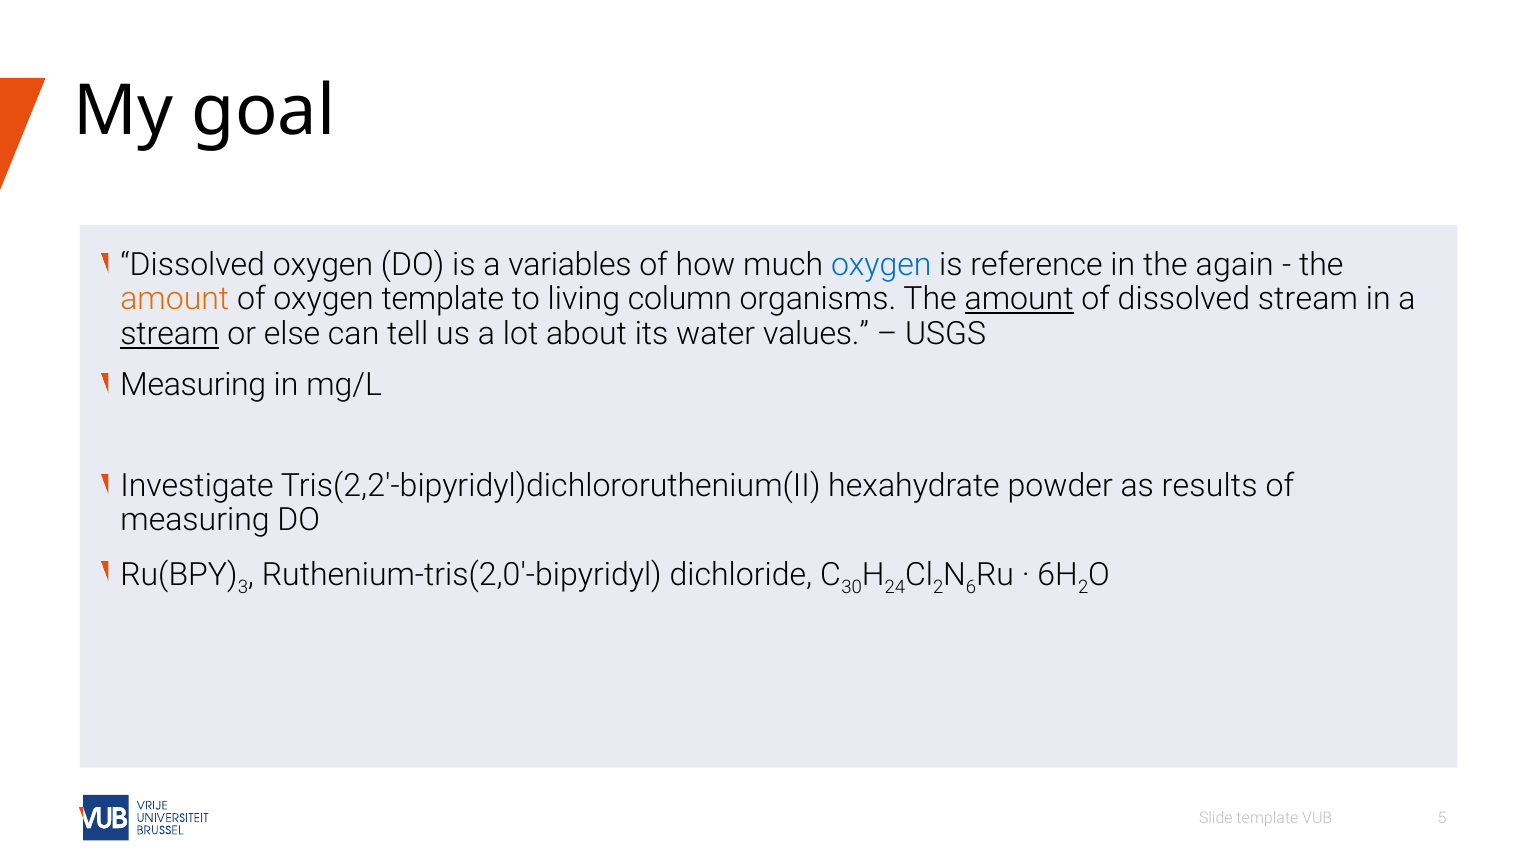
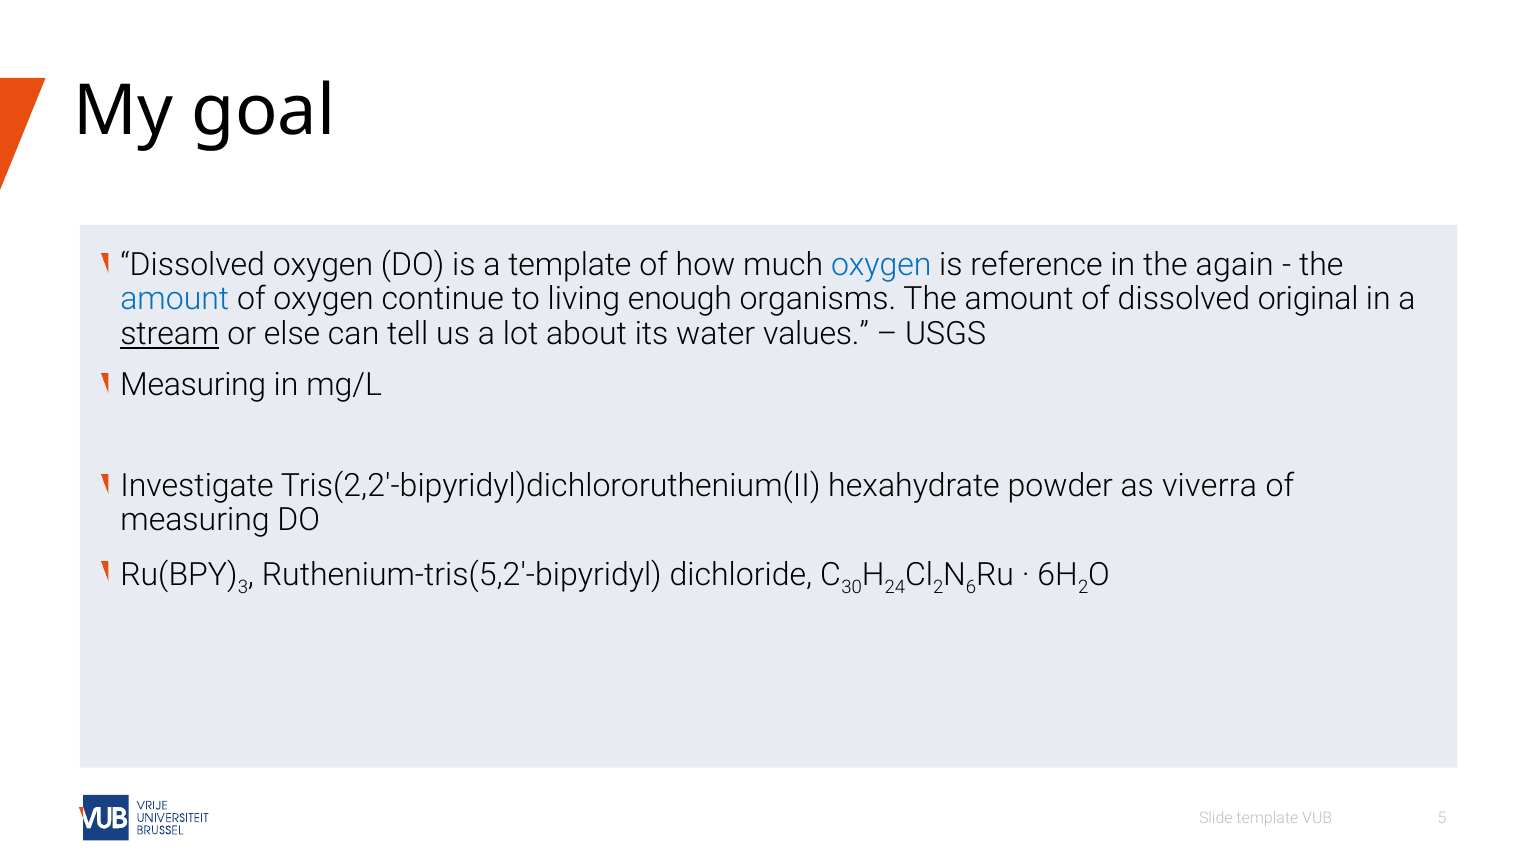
a variables: variables -> template
amount at (175, 299) colour: orange -> blue
oxygen template: template -> continue
column: column -> enough
amount at (1019, 299) underline: present -> none
dissolved stream: stream -> original
results: results -> viverra
Ruthenium-tris(2,0′-bipyridyl: Ruthenium-tris(2,0′-bipyridyl -> Ruthenium-tris(5,2′-bipyridyl
